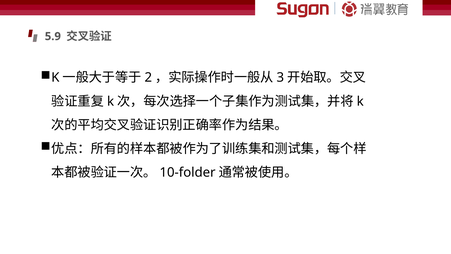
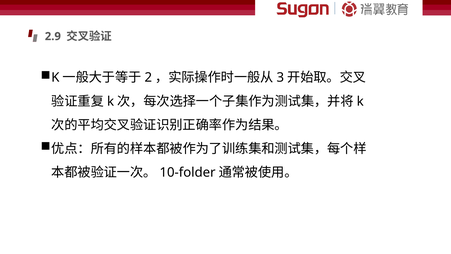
5.9: 5.9 -> 2.9
